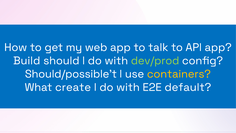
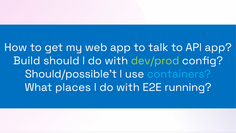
containers colour: yellow -> light blue
create: create -> places
default: default -> running
